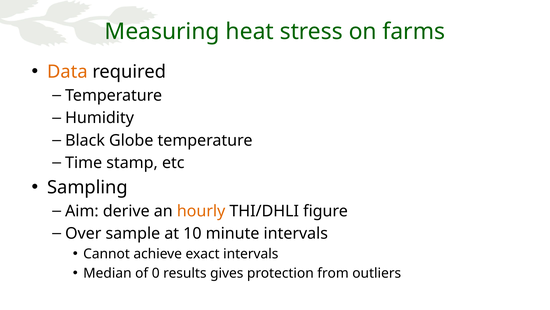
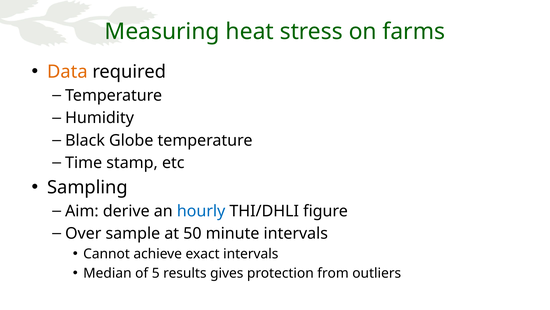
hourly colour: orange -> blue
10: 10 -> 50
0: 0 -> 5
